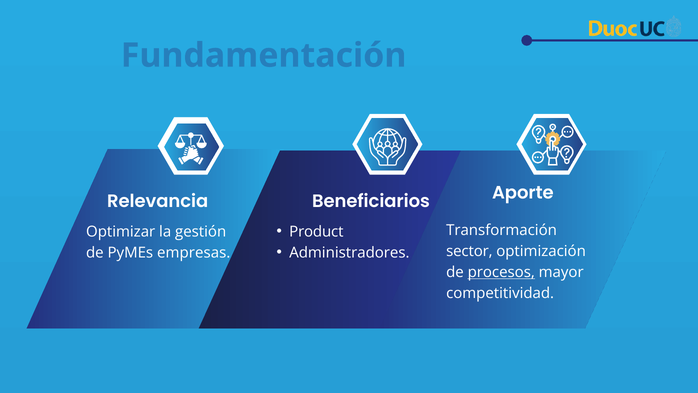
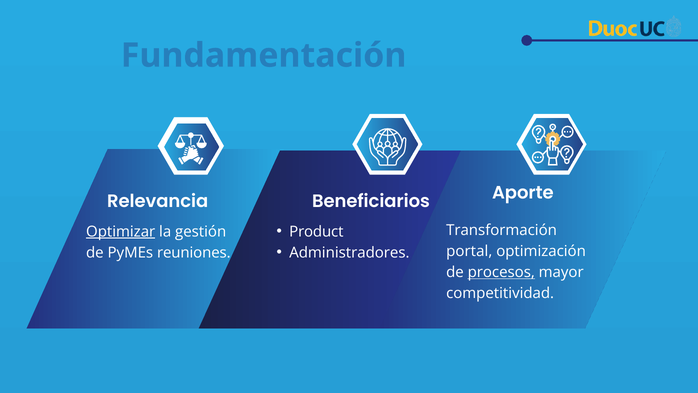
Optimizar underline: none -> present
sector: sector -> portal
empresas: empresas -> reuniones
